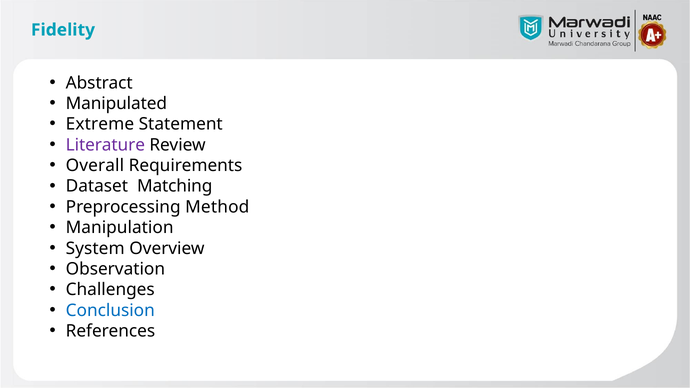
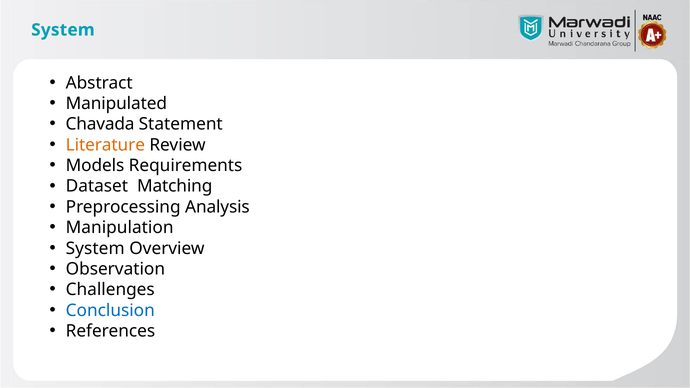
Fidelity at (63, 30): Fidelity -> System
Extreme: Extreme -> Chavada
Literature colour: purple -> orange
Overall: Overall -> Models
Method: Method -> Analysis
